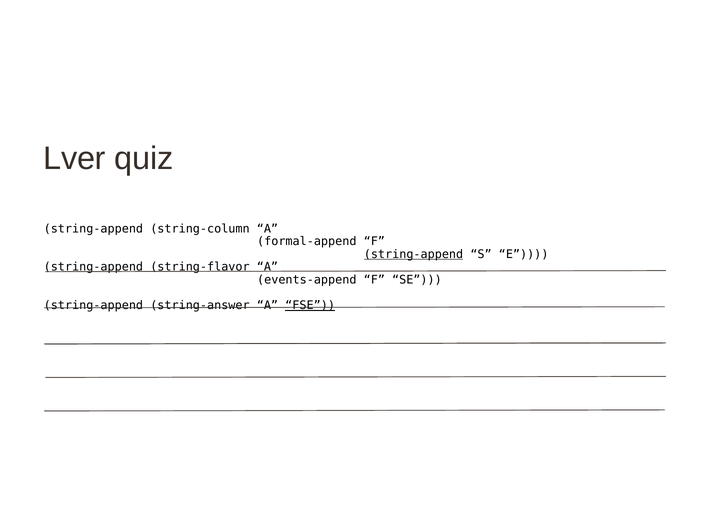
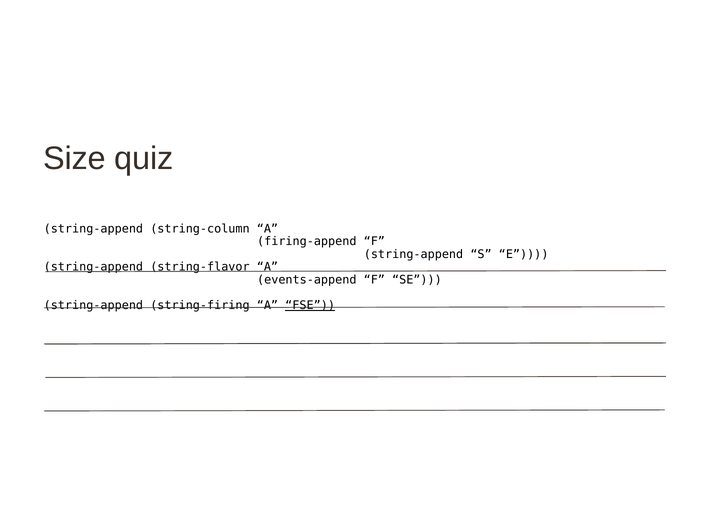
Lver: Lver -> Size
formal-append: formal-append -> firing-append
string-append at (413, 254) underline: present -> none
string-answer: string-answer -> string-firing
